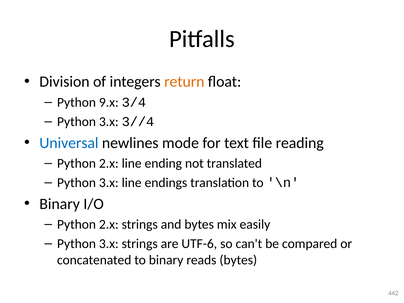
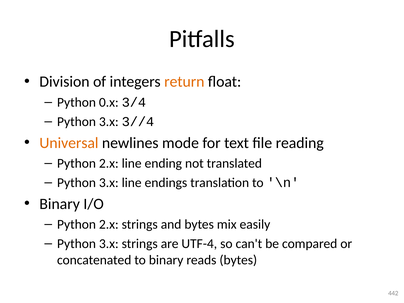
9.x: 9.x -> 0.x
Universal colour: blue -> orange
UTF-6: UTF-6 -> UTF-4
